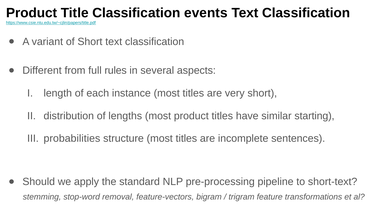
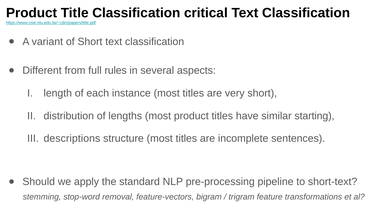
events: events -> critical
probabilities: probabilities -> descriptions
